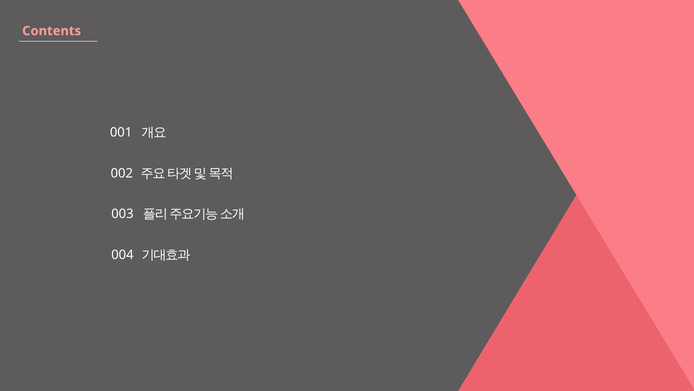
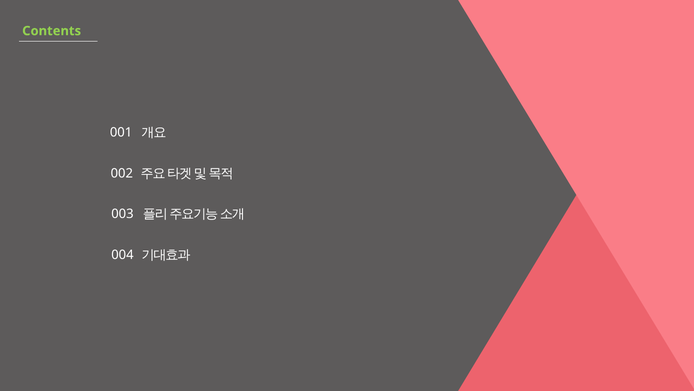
Contents colour: pink -> light green
